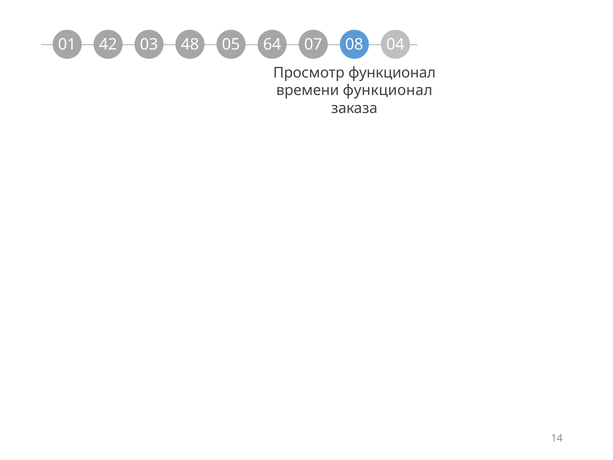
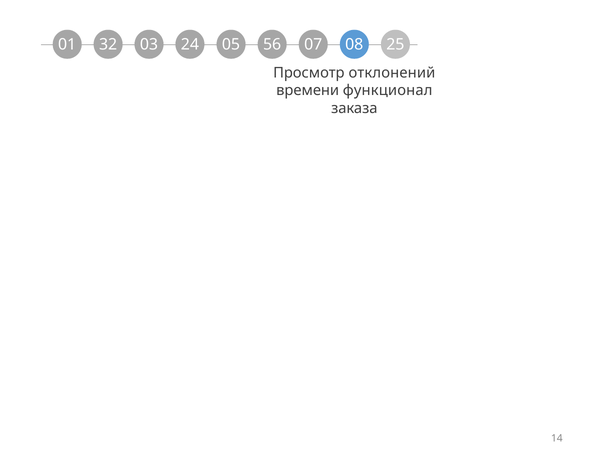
42: 42 -> 32
48: 48 -> 24
64: 64 -> 56
04: 04 -> 25
Просмотр функционал: функционал -> отклонений
